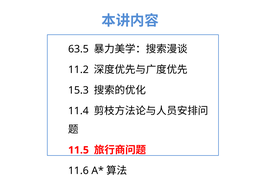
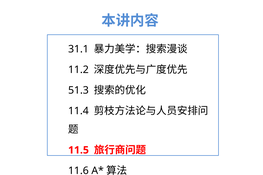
63.5: 63.5 -> 31.1
15.3: 15.3 -> 51.3
